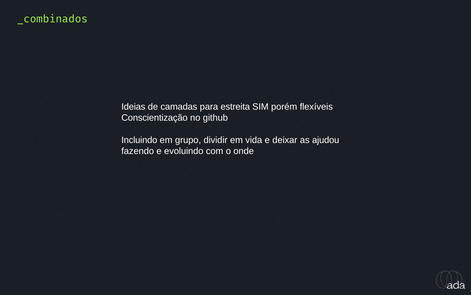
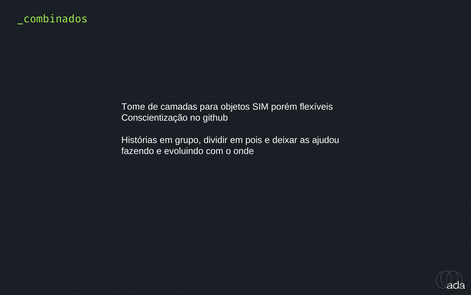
Ideias: Ideias -> Tome
estreita: estreita -> objetos
Incluindo: Incluindo -> Histórias
vida: vida -> pois
